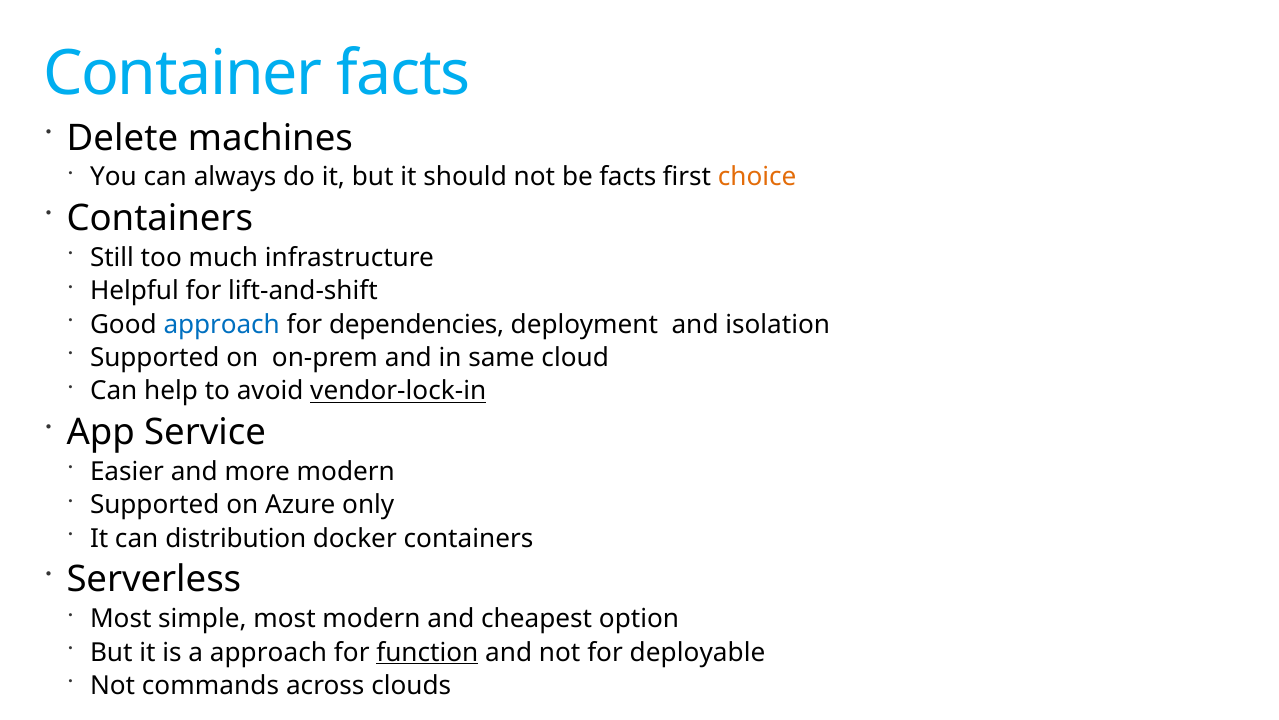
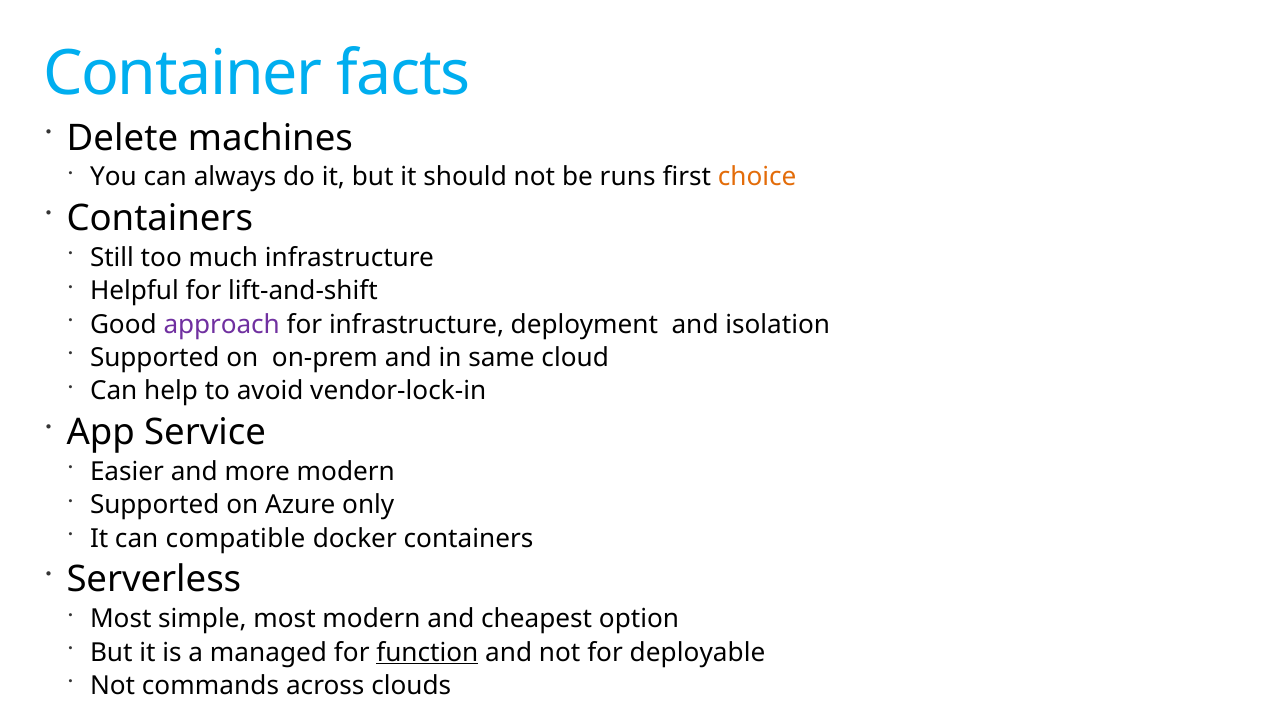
be facts: facts -> runs
approach at (222, 324) colour: blue -> purple
for dependencies: dependencies -> infrastructure
vendor-lock-in underline: present -> none
distribution: distribution -> compatible
a approach: approach -> managed
